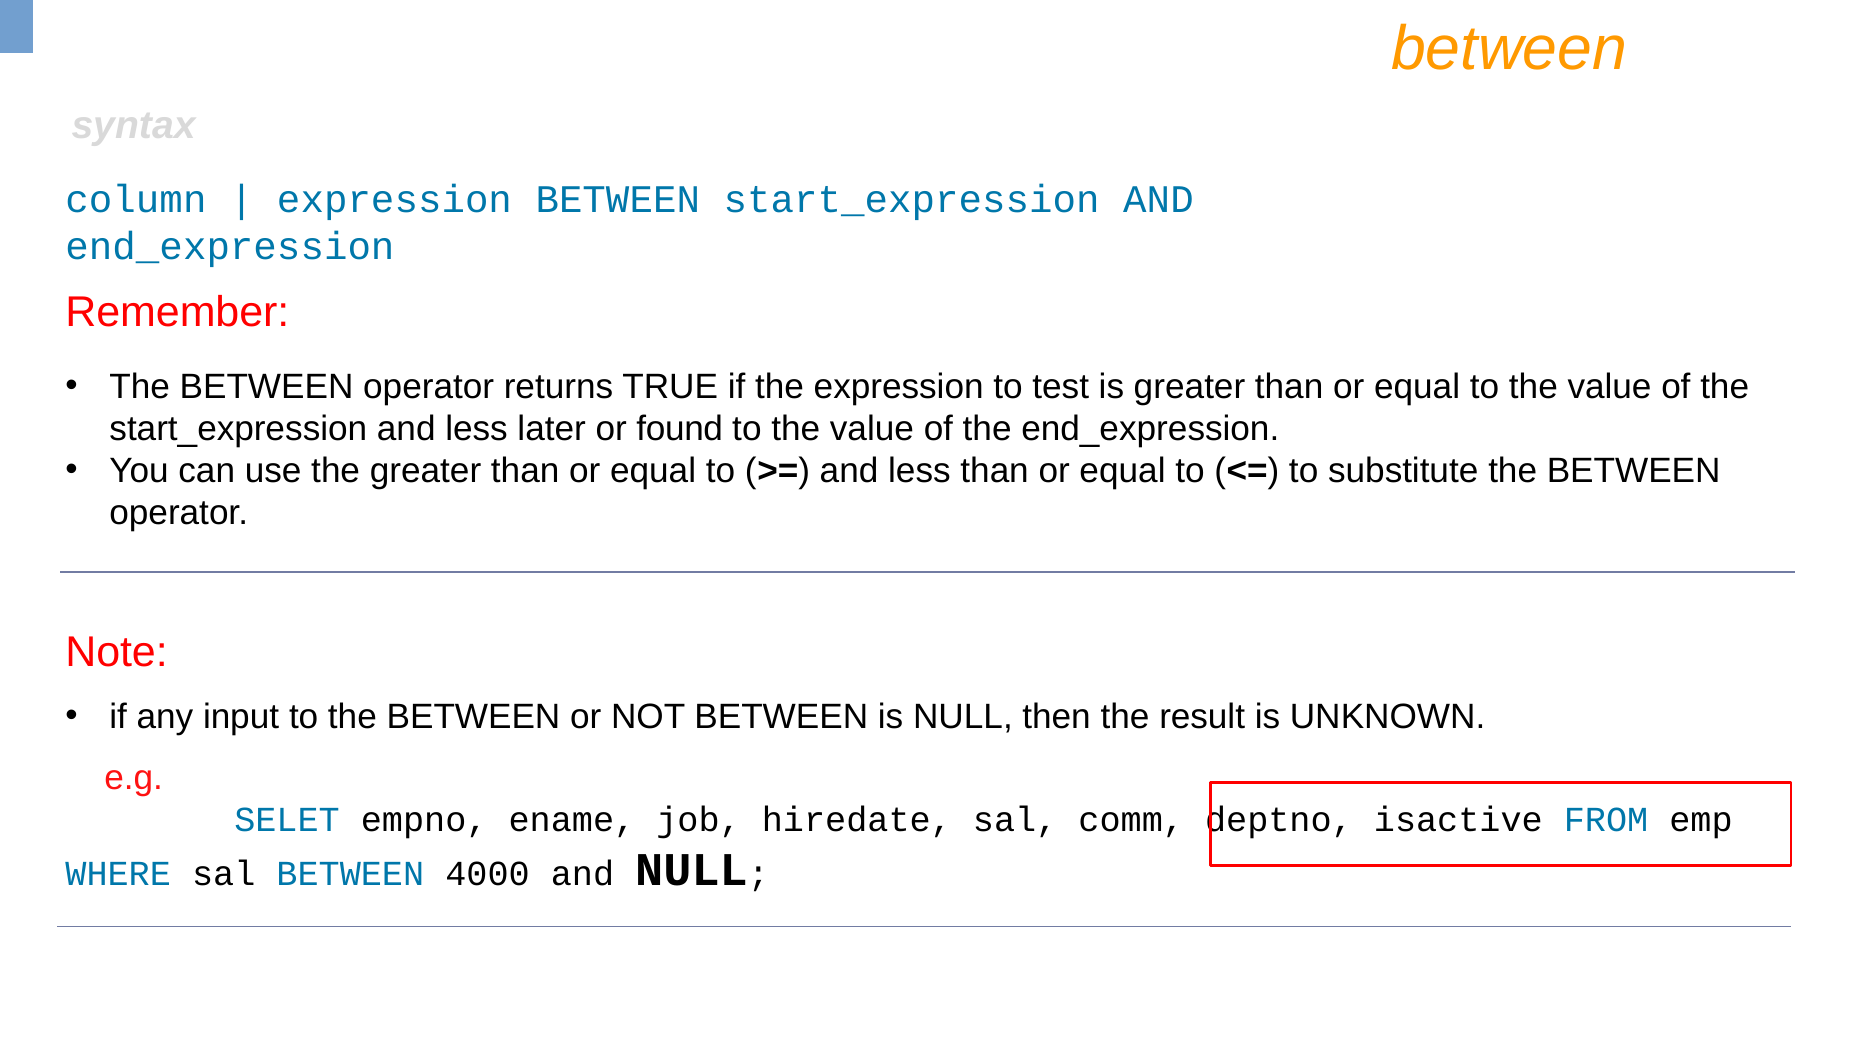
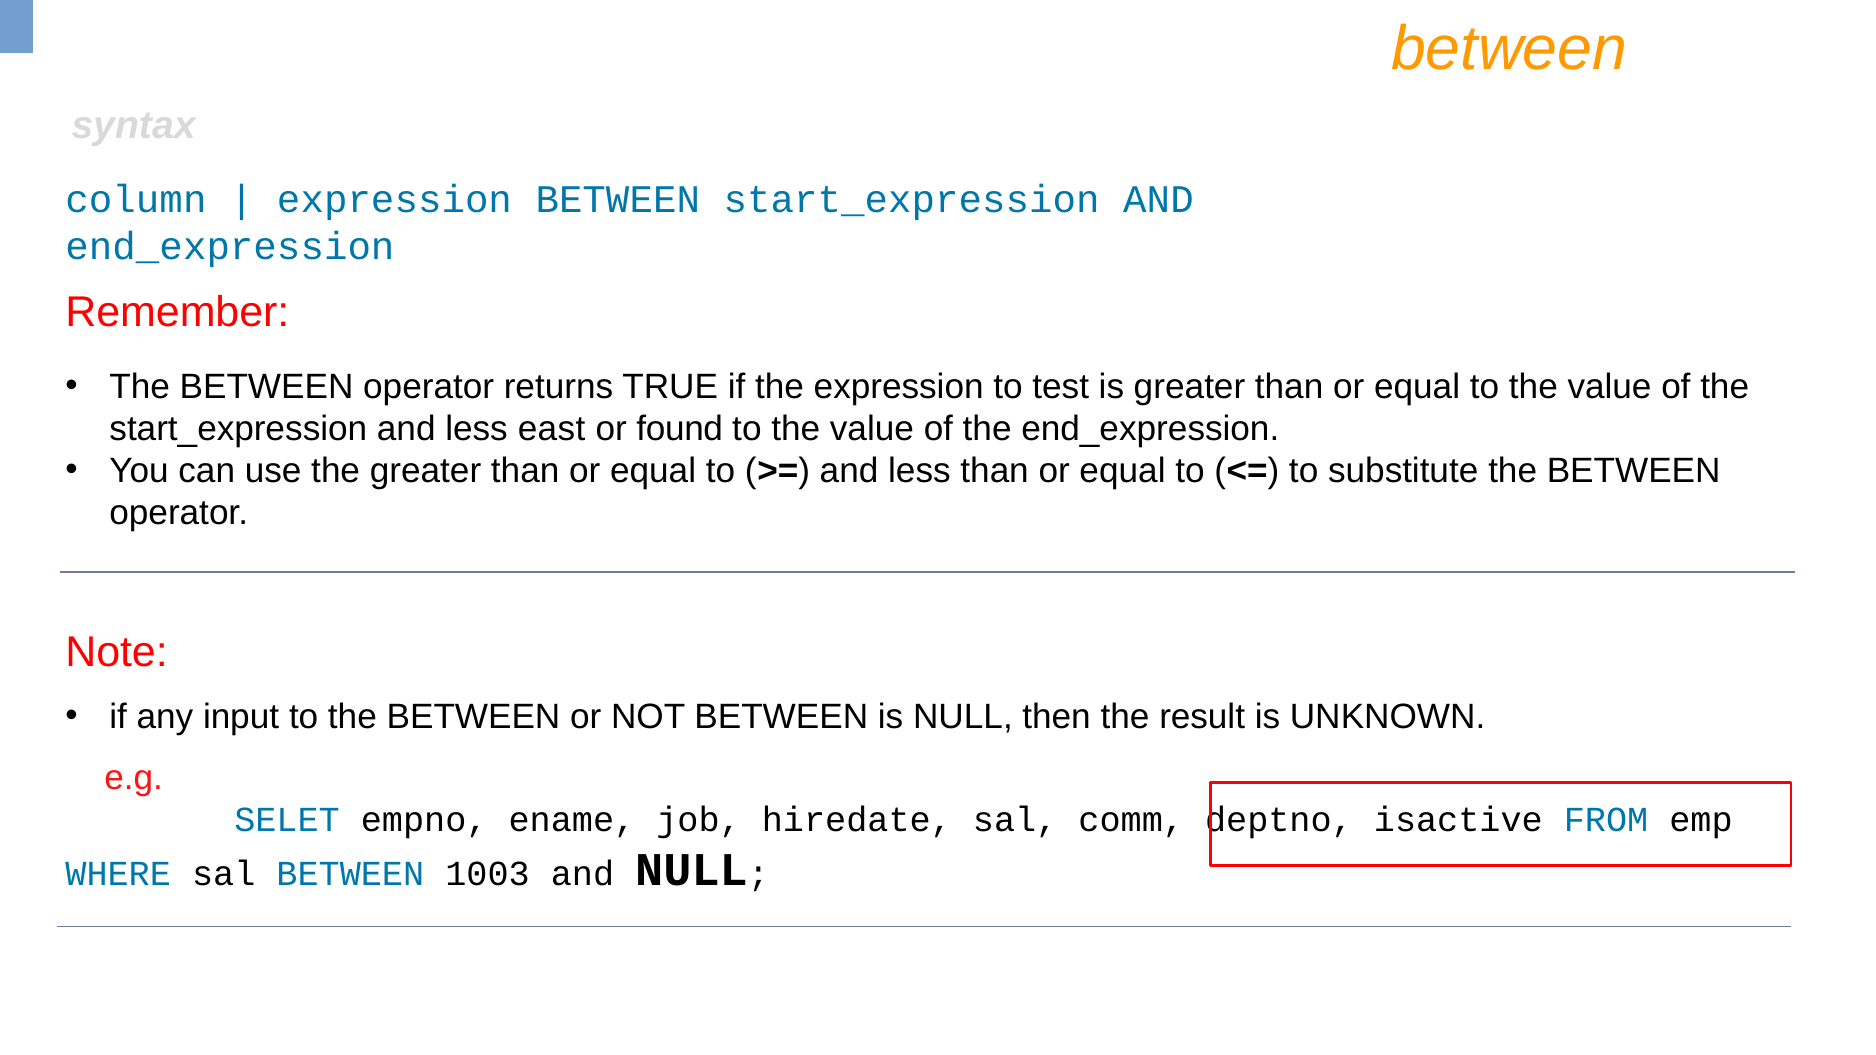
later: later -> east
4000: 4000 -> 1003
